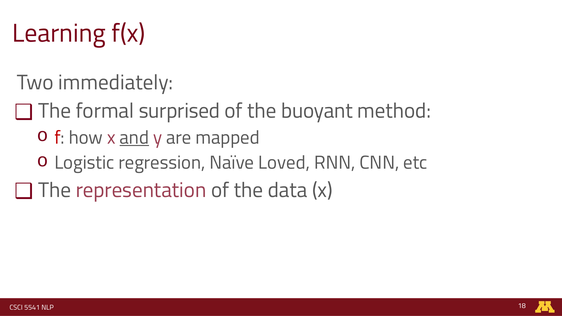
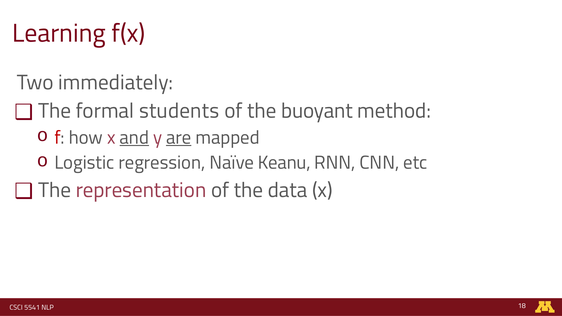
surprised: surprised -> students
are underline: none -> present
Loved: Loved -> Keanu
